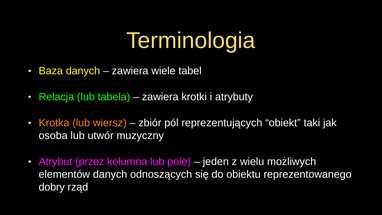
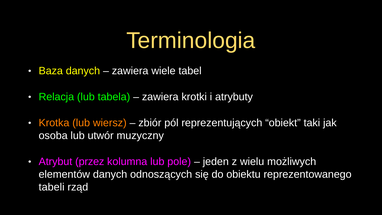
dobry: dobry -> tabeli
